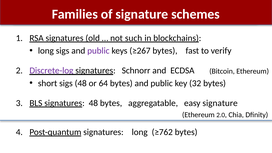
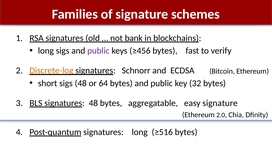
such: such -> bank
≥267: ≥267 -> ≥456
Discrete-log colour: purple -> orange
≥762: ≥762 -> ≥516
